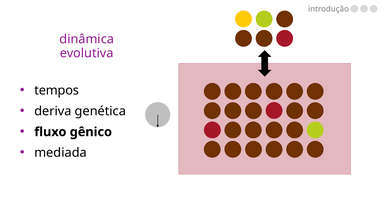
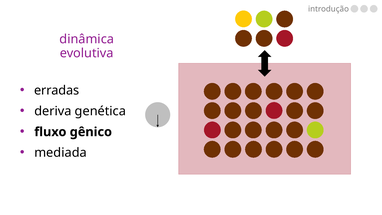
tempos: tempos -> erradas
